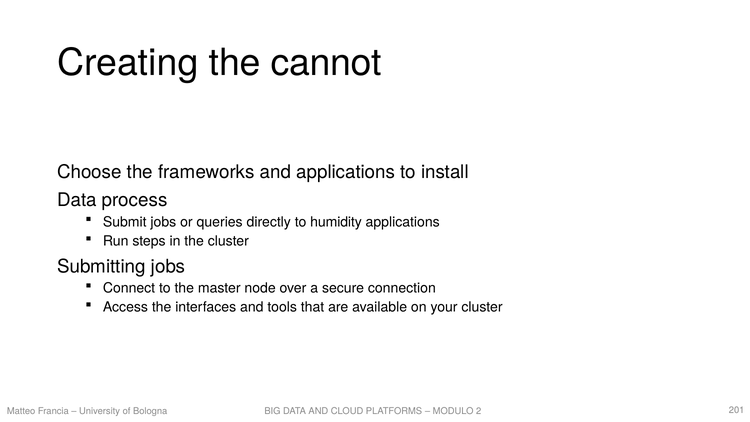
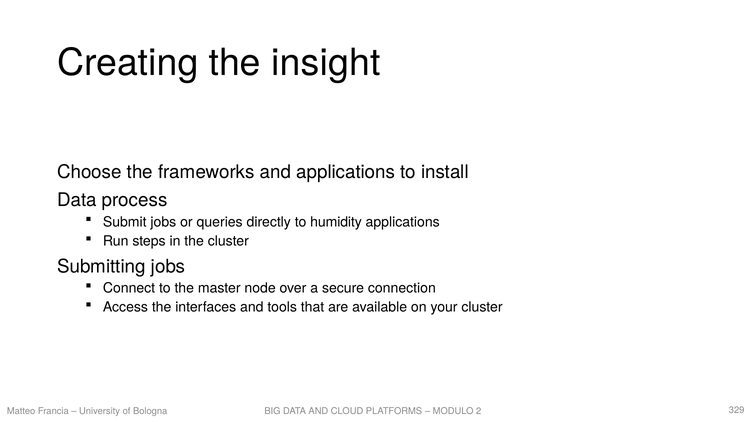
cannot: cannot -> insight
201: 201 -> 329
